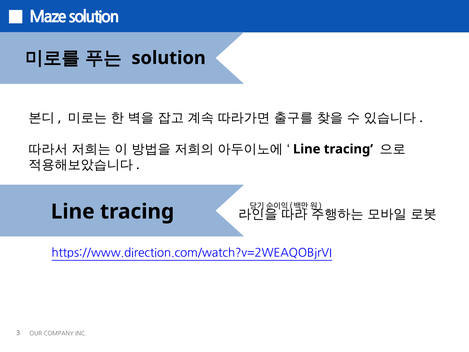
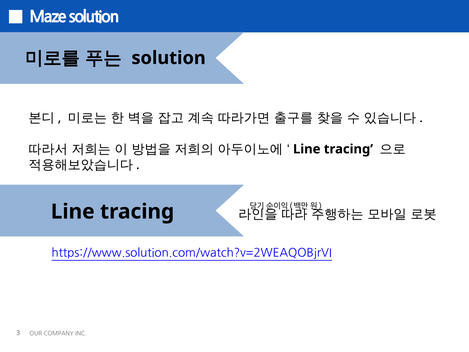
https://www.direction.com/watch?v=2WEAQOBjrVI: https://www.direction.com/watch?v=2WEAQOBjrVI -> https://www.solution.com/watch?v=2WEAQOBjrVI
